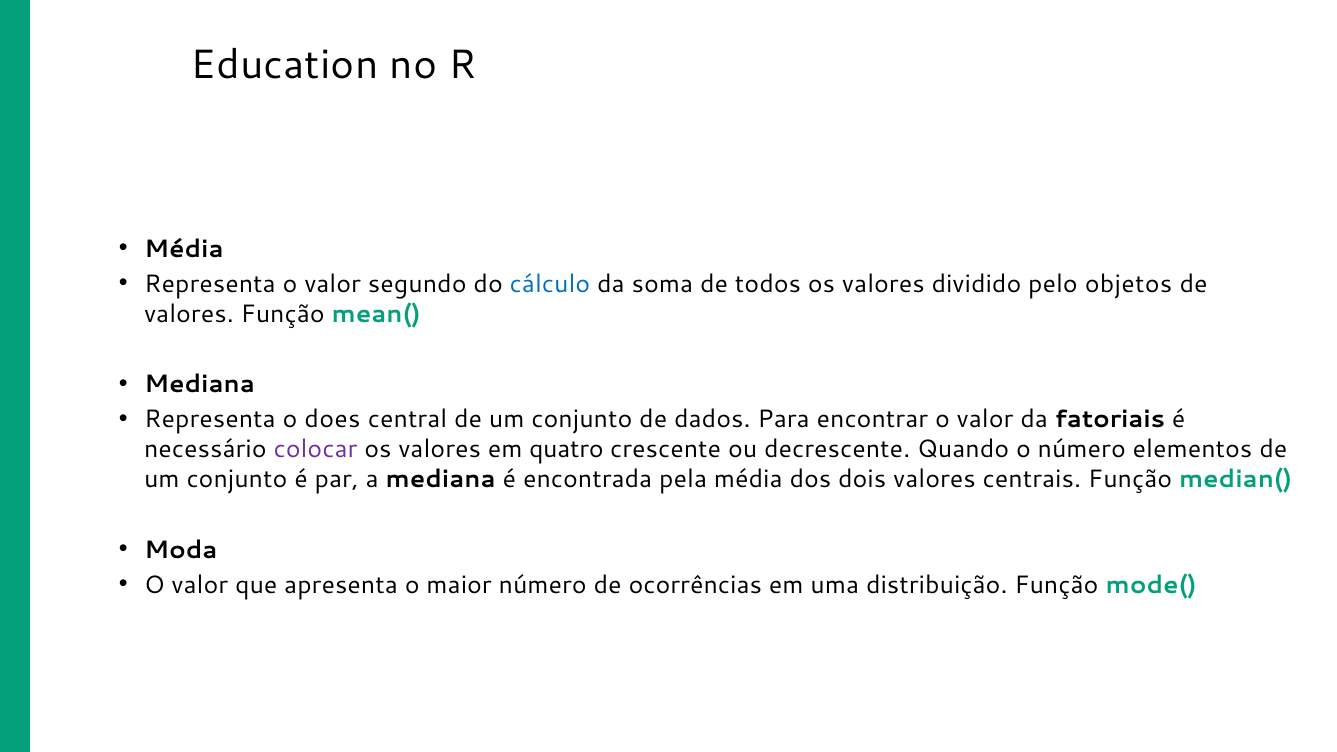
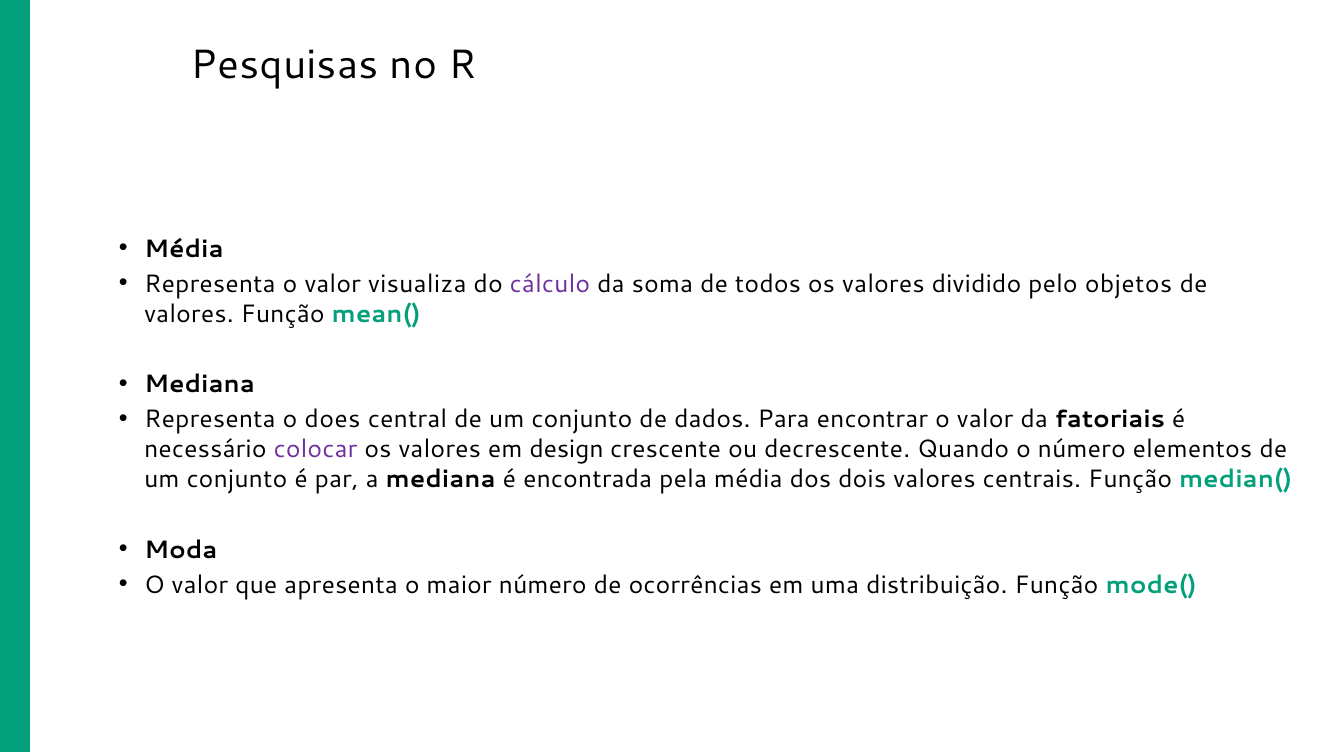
Education: Education -> Pesquisas
segundo: segundo -> visualiza
cálculo colour: blue -> purple
quatro: quatro -> design
